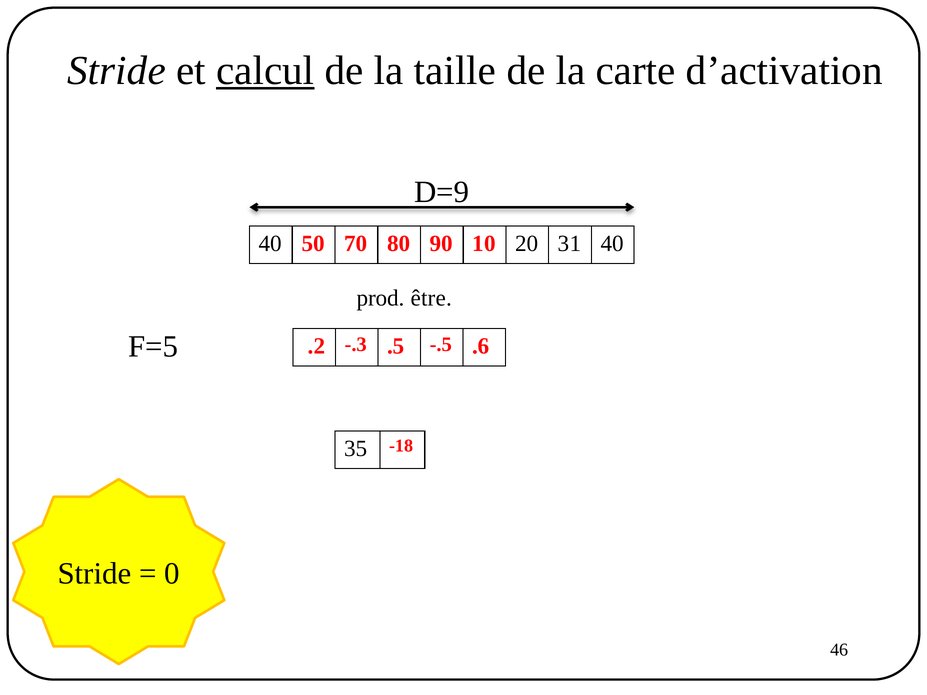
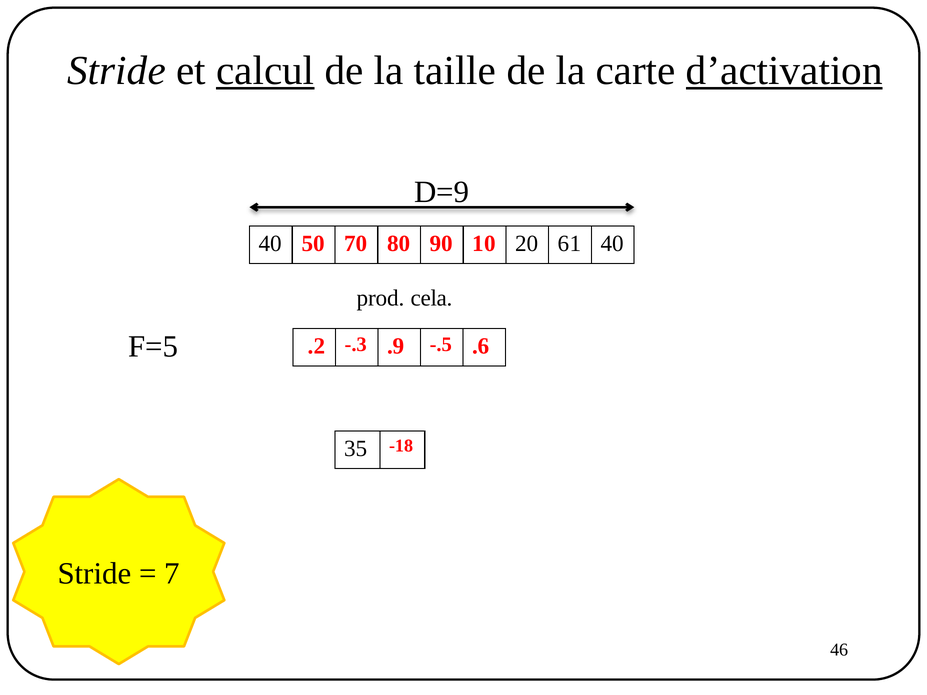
d’activation underline: none -> present
31: 31 -> 61
être: être -> cela
.5: .5 -> .9
0: 0 -> 7
